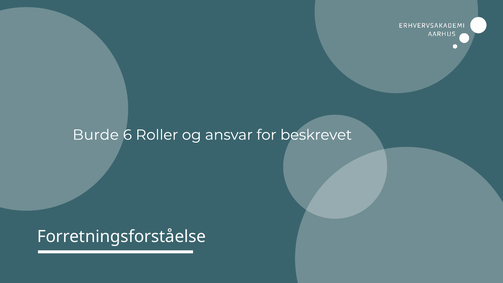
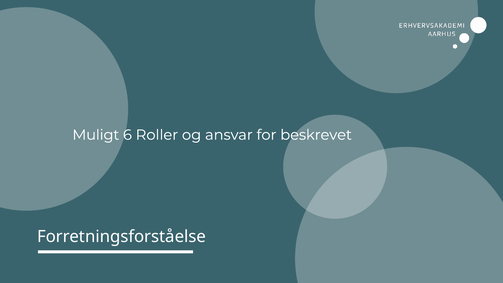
Burde: Burde -> Muligt
